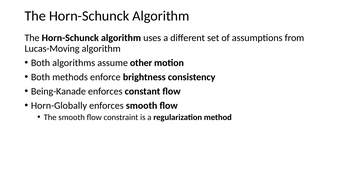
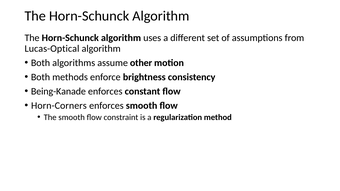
Lucas-Moving: Lucas-Moving -> Lucas-Optical
Horn-Globally: Horn-Globally -> Horn-Corners
